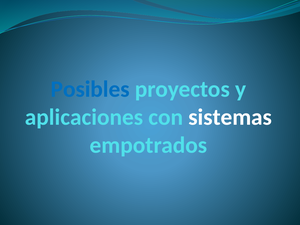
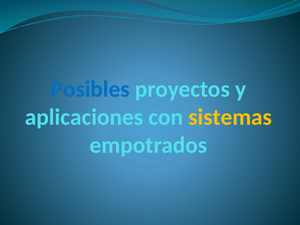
sistemas colour: white -> yellow
